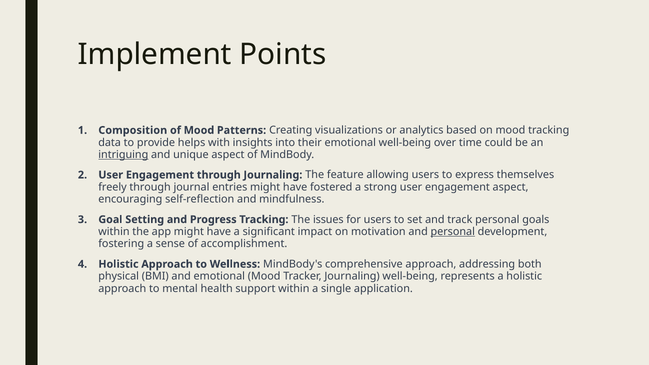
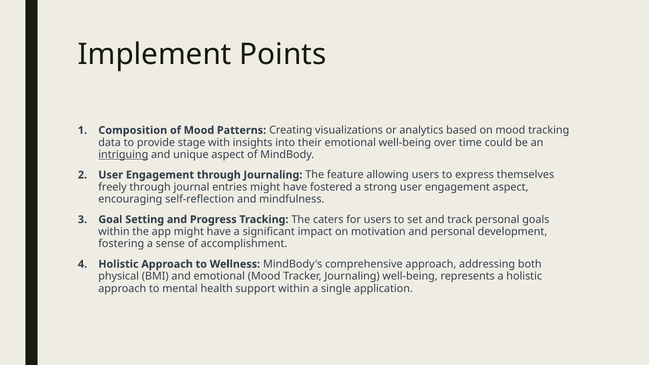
helps: helps -> stage
issues: issues -> caters
personal at (453, 232) underline: present -> none
